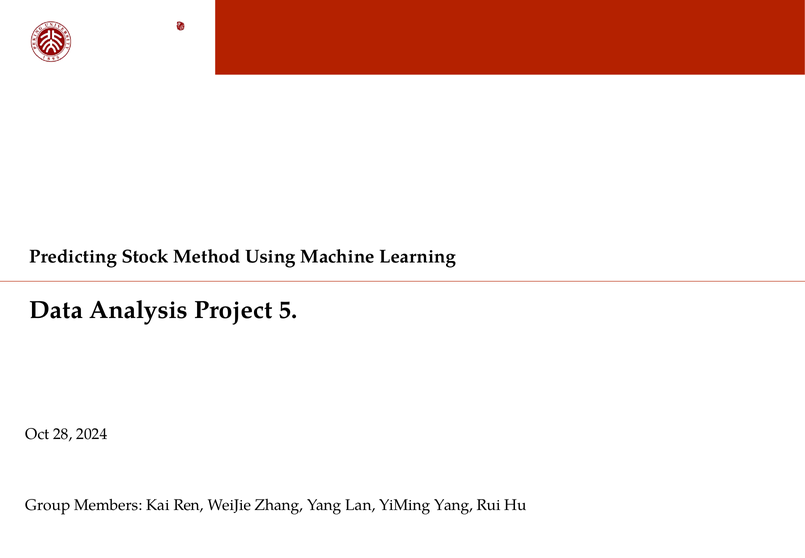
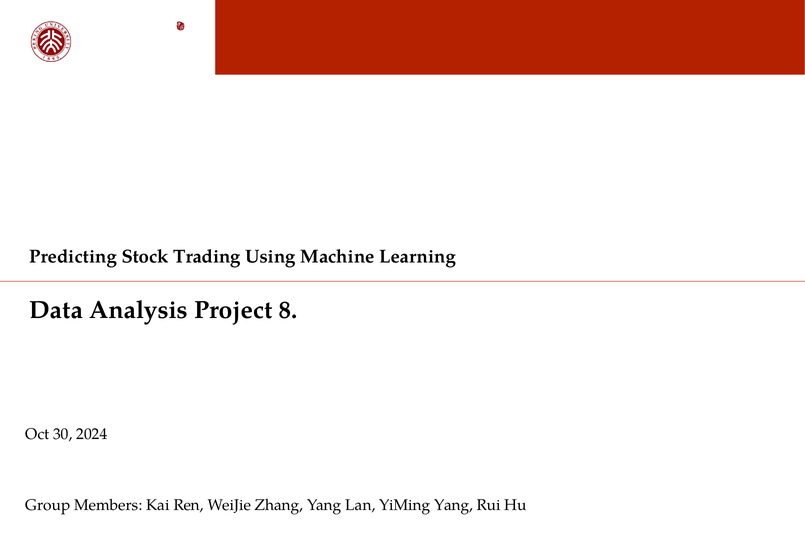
Method: Method -> Trading
5: 5 -> 8
28: 28 -> 30
